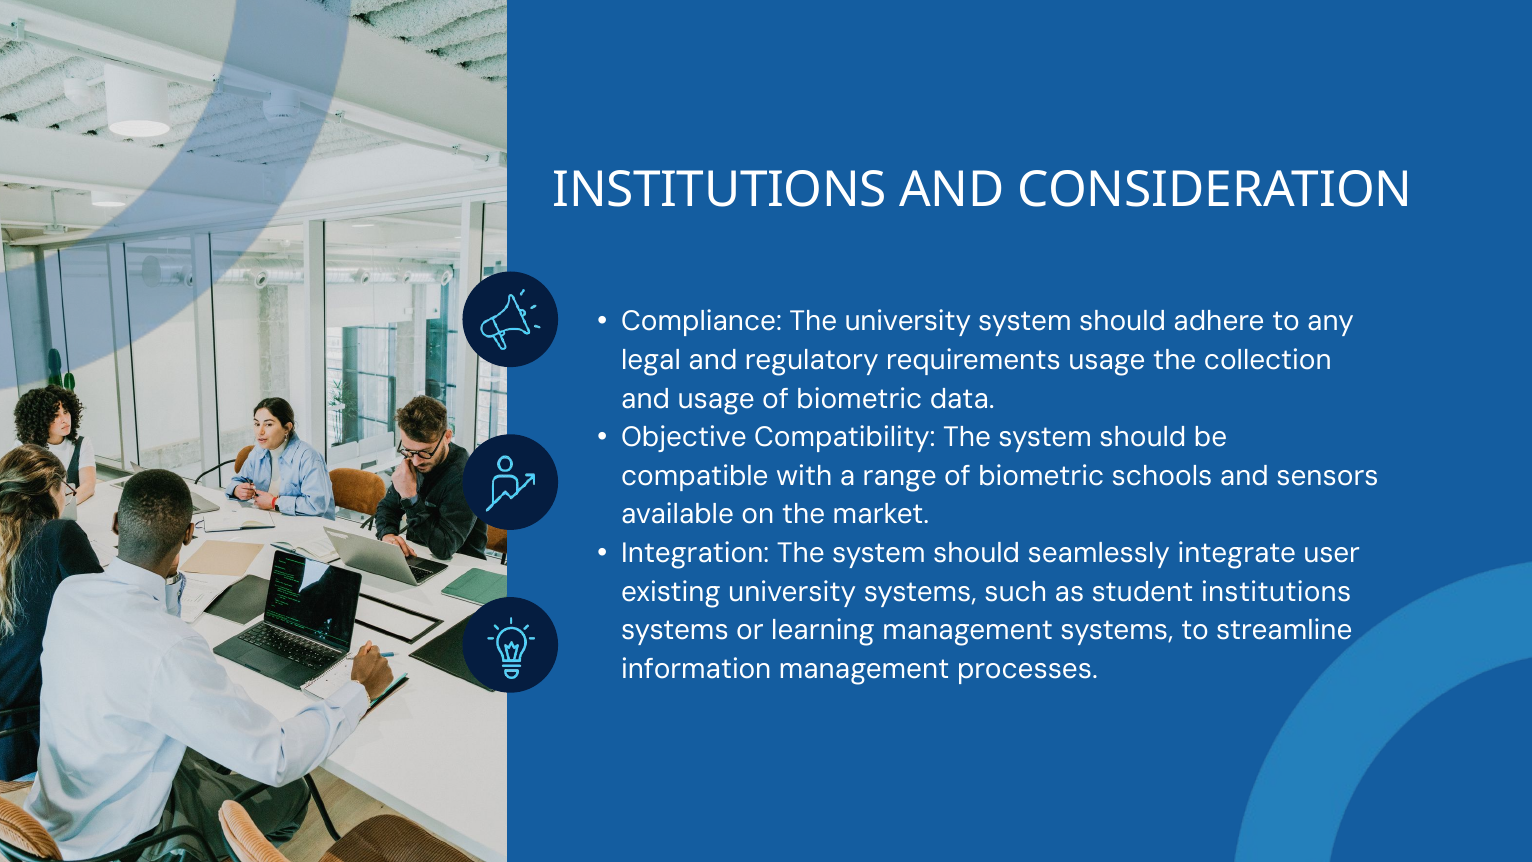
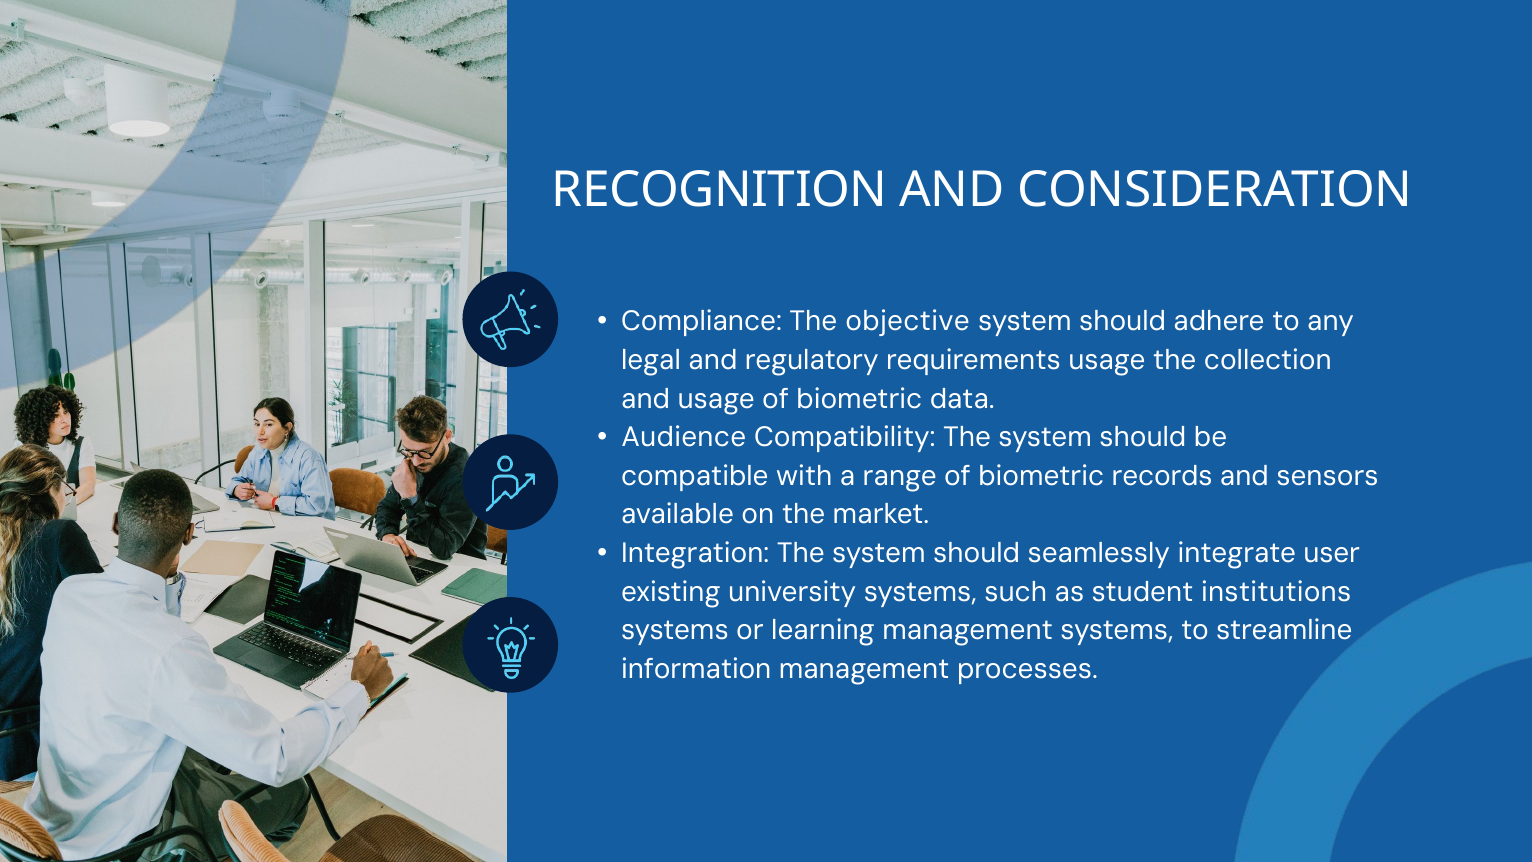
INSTITUTIONS at (720, 190): INSTITUTIONS -> RECOGNITION
The university: university -> objective
Objective: Objective -> Audience
schools: schools -> records
